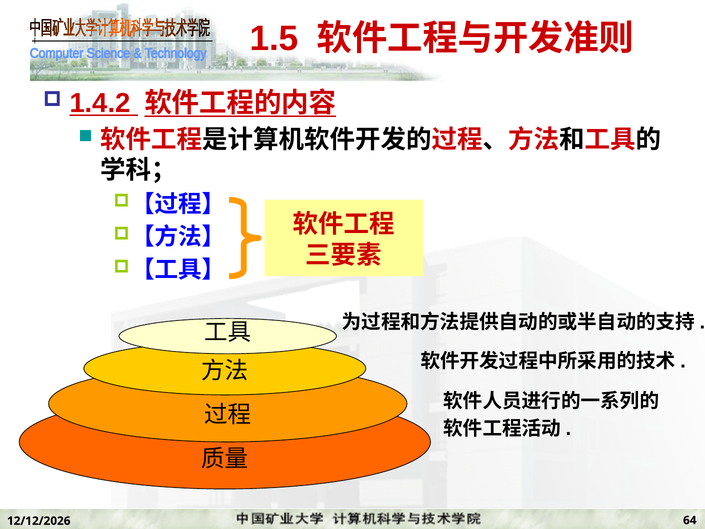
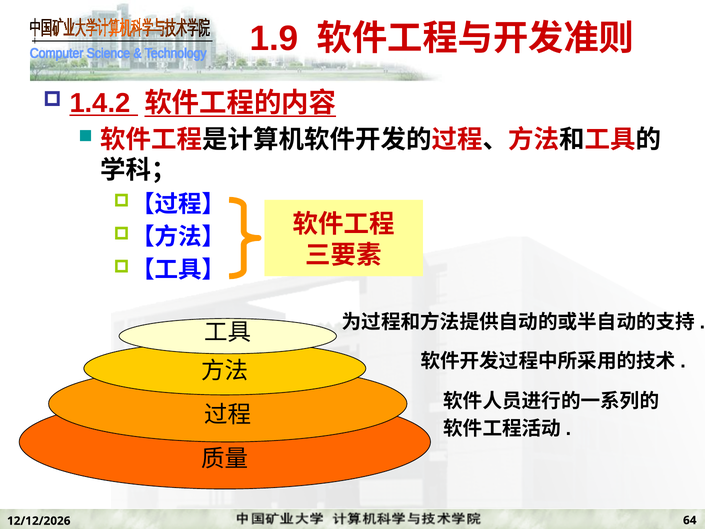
1.5: 1.5 -> 1.9
